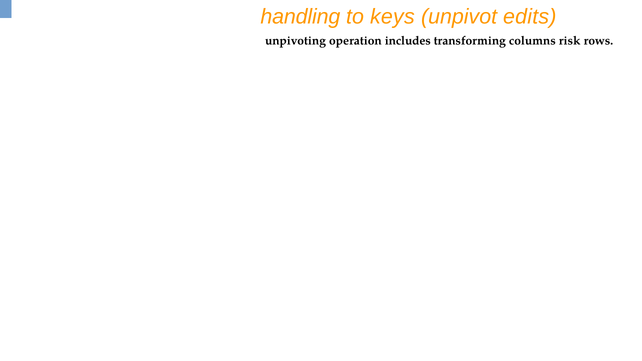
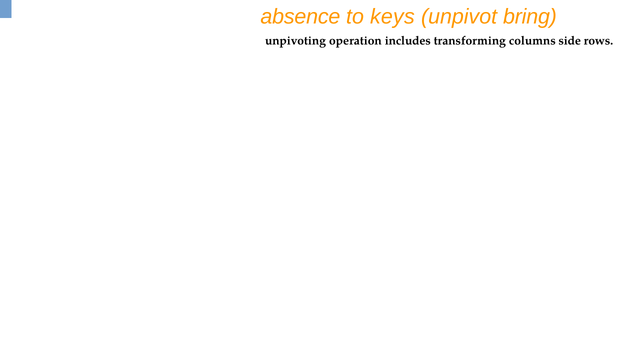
handling: handling -> absence
edits: edits -> bring
risk: risk -> side
